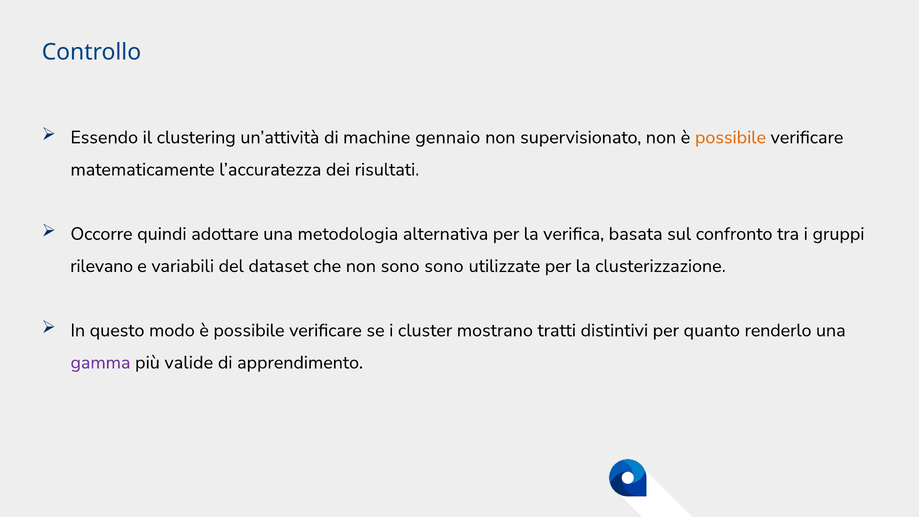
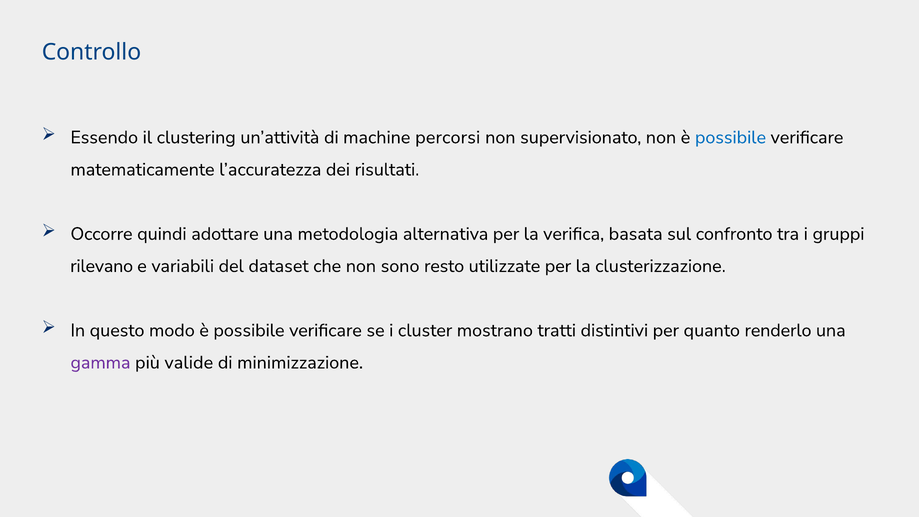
gennaio: gennaio -> percorsi
possibile at (730, 137) colour: orange -> blue
sono sono: sono -> resto
apprendimento: apprendimento -> minimizzazione
